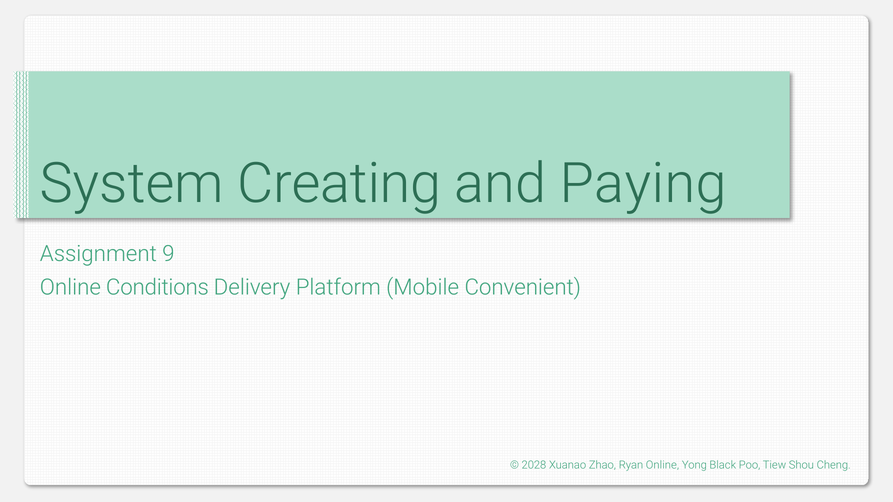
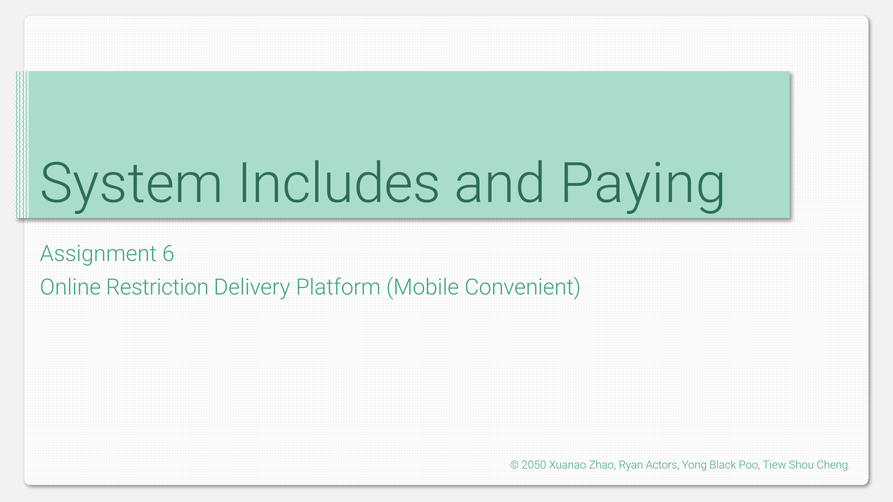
Creating: Creating -> Includes
9: 9 -> 6
Conditions: Conditions -> Restriction
2028: 2028 -> 2050
Ryan Online: Online -> Actors
